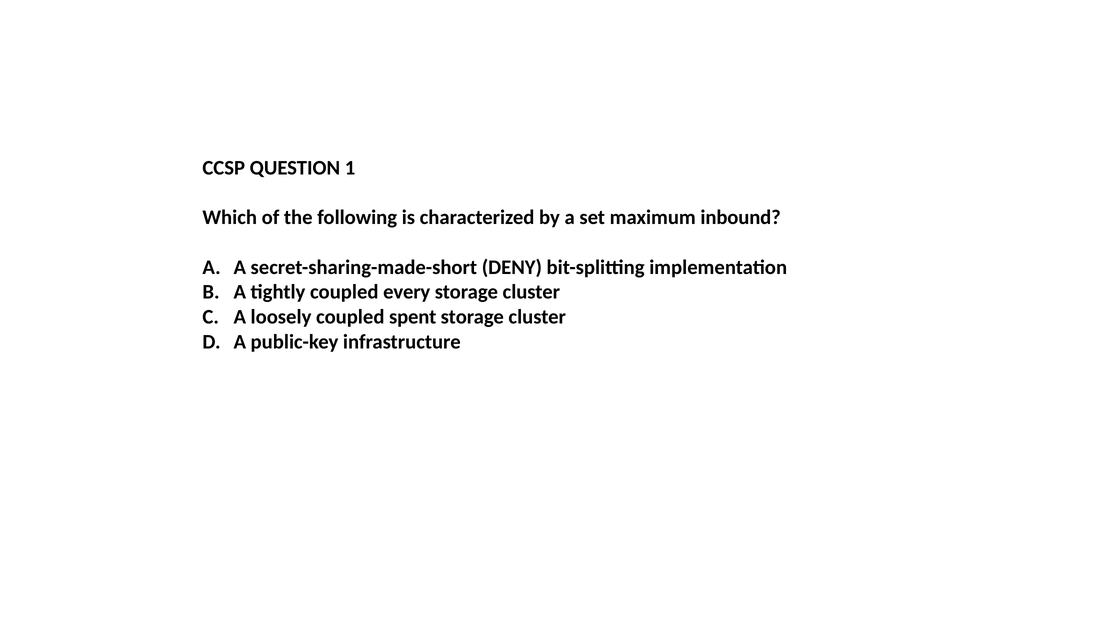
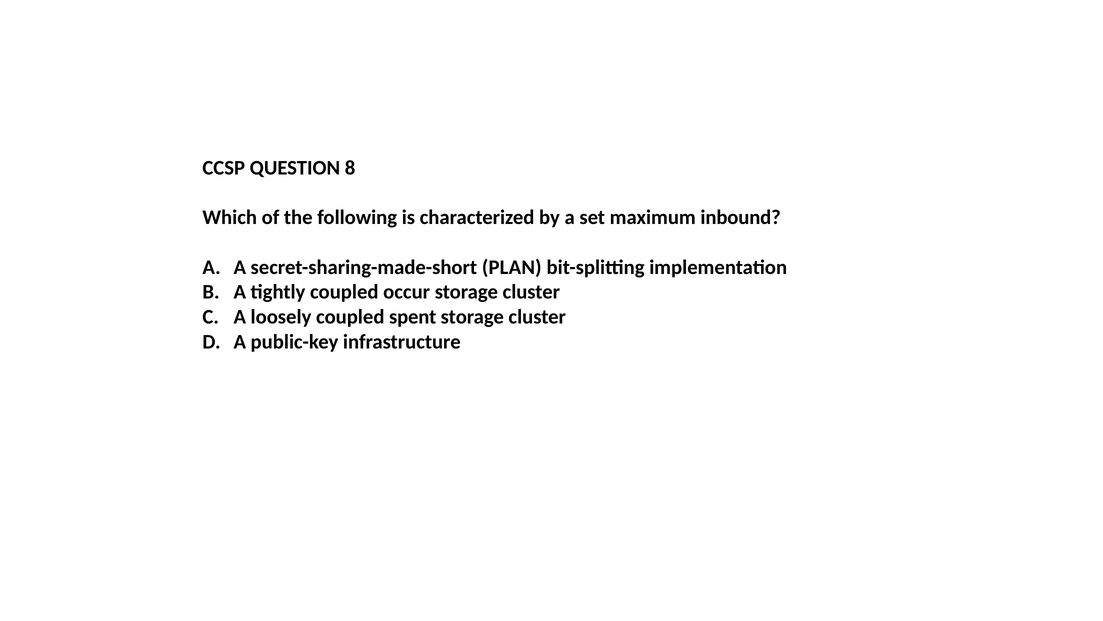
1: 1 -> 8
DENY: DENY -> PLAN
every: every -> occur
